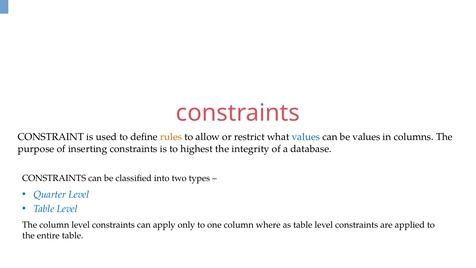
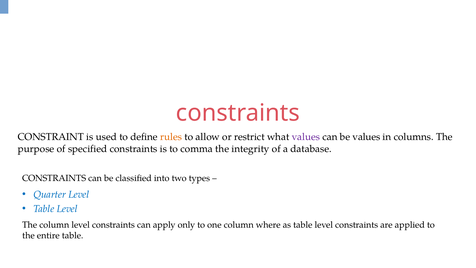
values at (306, 137) colour: blue -> purple
inserting: inserting -> specified
highest: highest -> comma
